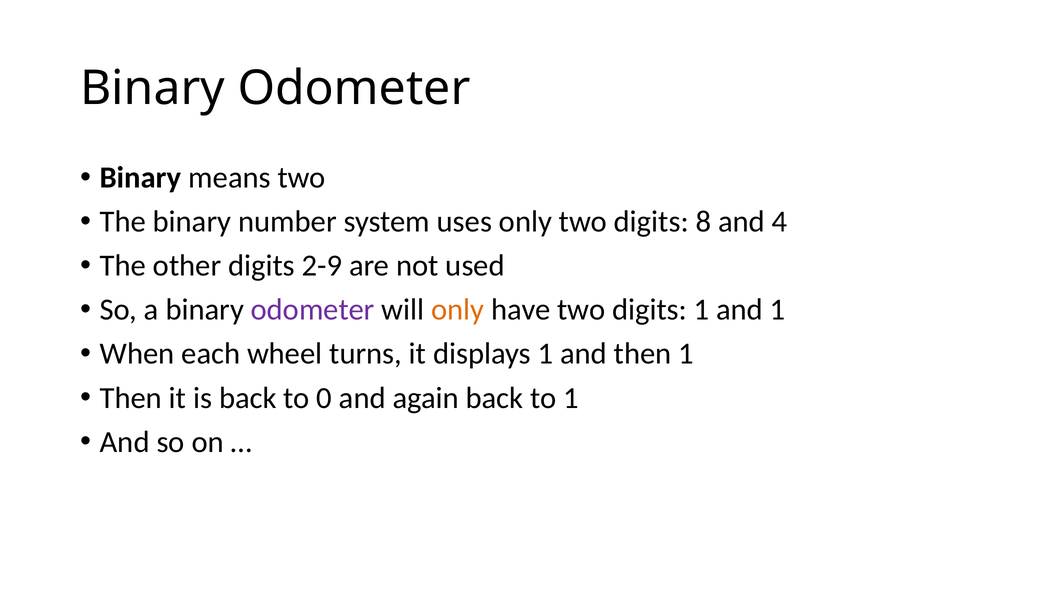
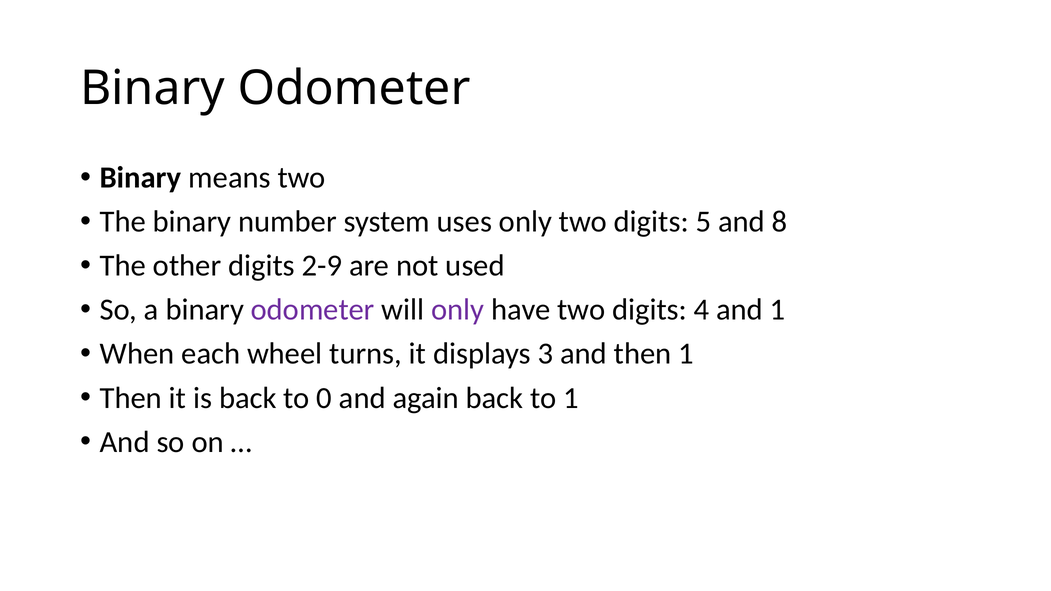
8: 8 -> 5
4: 4 -> 8
only at (458, 310) colour: orange -> purple
digits 1: 1 -> 4
displays 1: 1 -> 3
